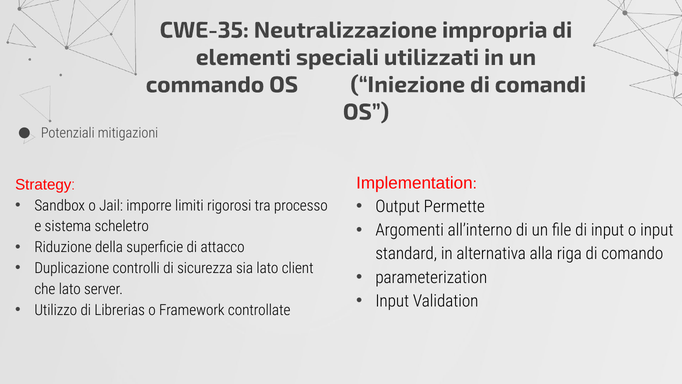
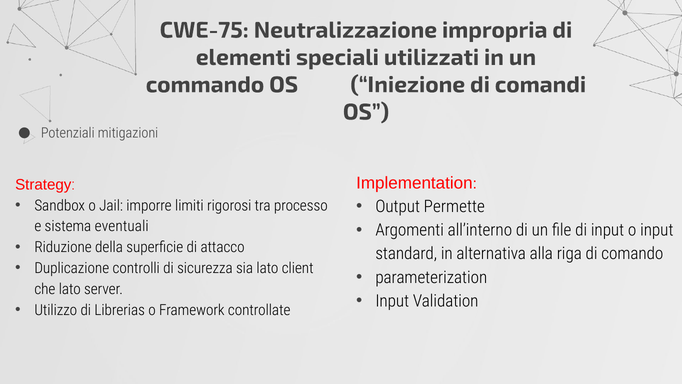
CWE-35: CWE-35 -> CWE-75
scheletro: scheletro -> eventuali
